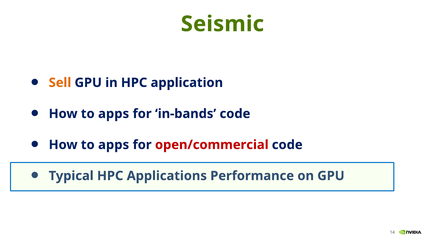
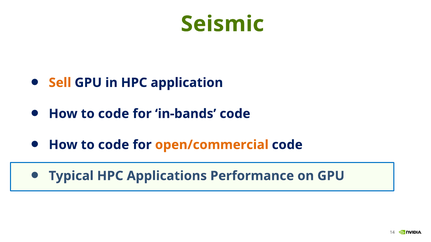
apps at (114, 114): apps -> code
apps at (114, 145): apps -> code
open/commercial colour: red -> orange
